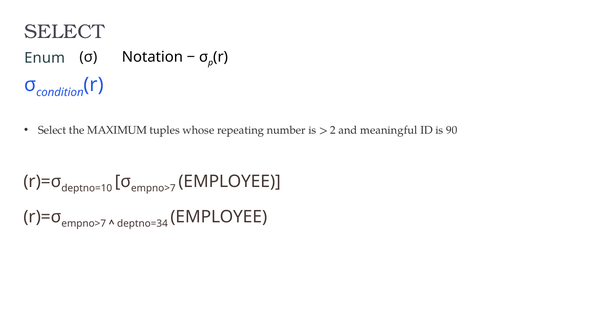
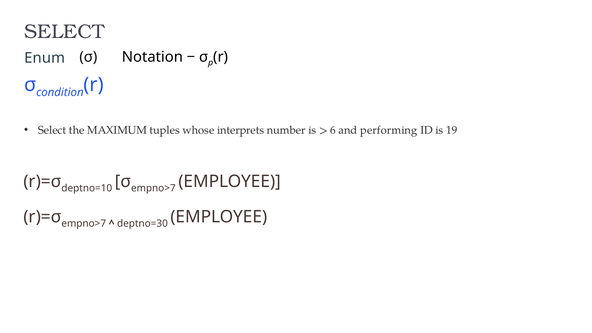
repeating: repeating -> interprets
2: 2 -> 6
meaningful: meaningful -> performing
90: 90 -> 19
deptno=34: deptno=34 -> deptno=30
